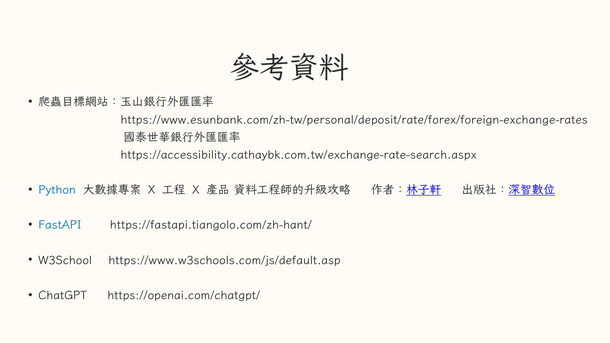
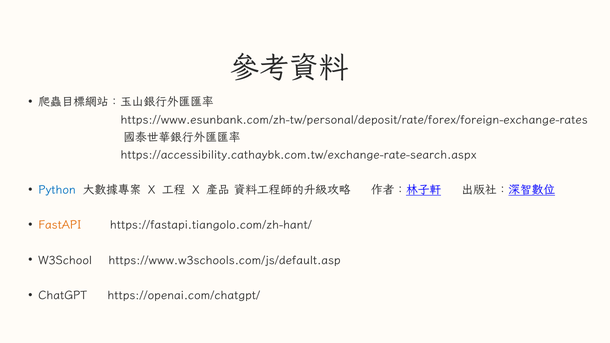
FastAPI colour: blue -> orange
